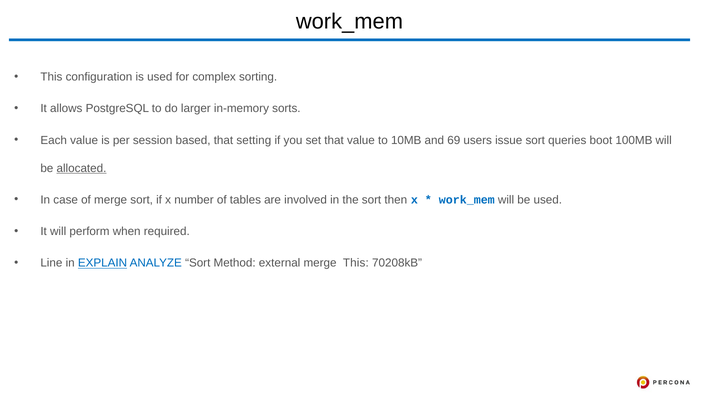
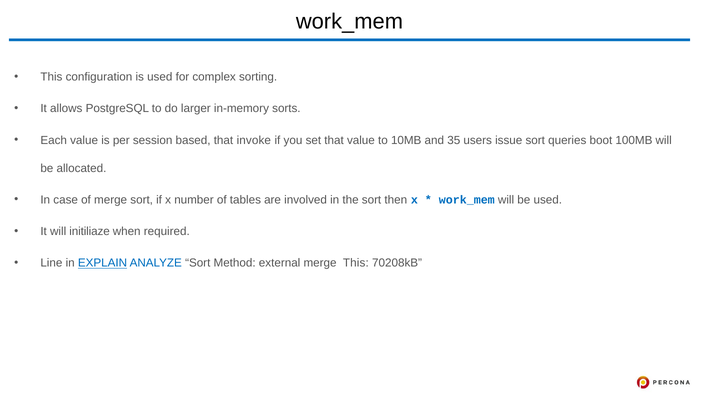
setting: setting -> invoke
69: 69 -> 35
allocated underline: present -> none
perform: perform -> initiliaze
